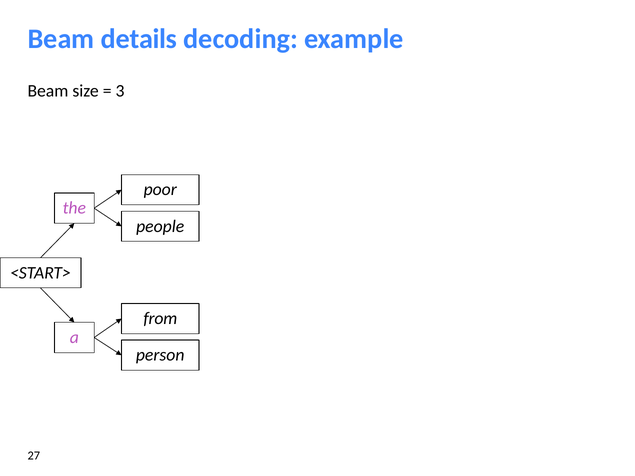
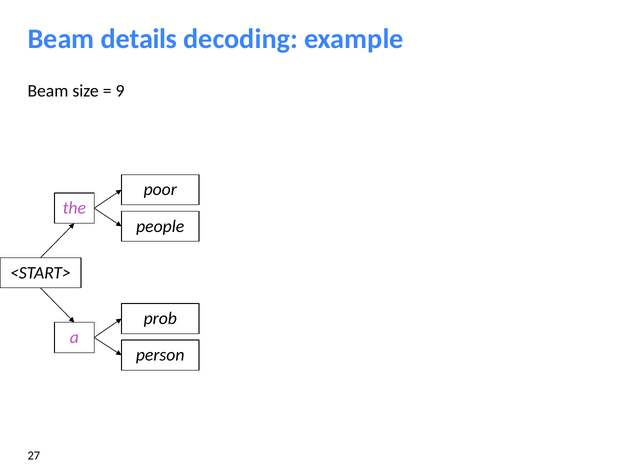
3: 3 -> 9
from: from -> prob
